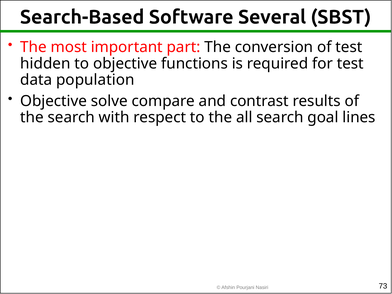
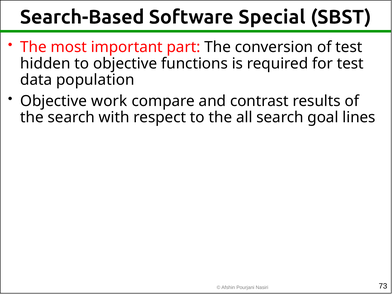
Several: Several -> Special
solve: solve -> work
